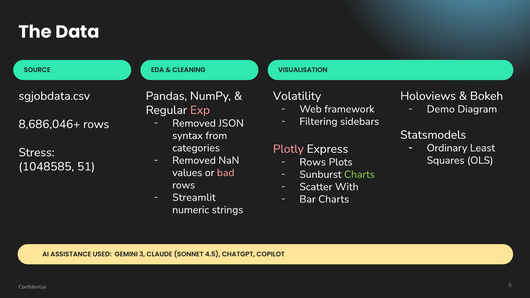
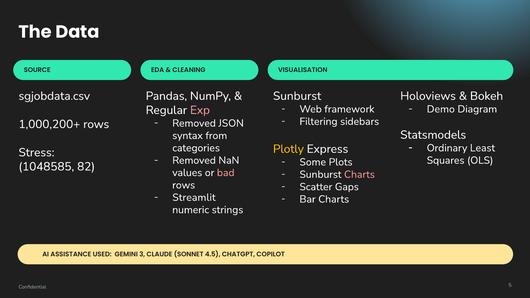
Volatility at (297, 96): Volatility -> Sunburst
8,686,046+: 8,686,046+ -> 1,000,200+
Plotly colour: pink -> yellow
Rows at (313, 162): Rows -> Some
51: 51 -> 82
Charts at (359, 175) colour: light green -> pink
With: With -> Gaps
